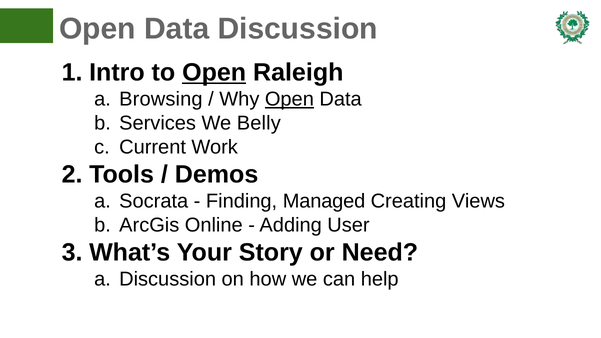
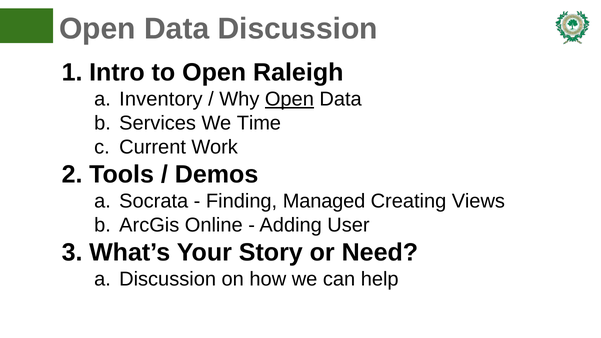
Open at (214, 72) underline: present -> none
Browsing: Browsing -> Inventory
Belly: Belly -> Time
